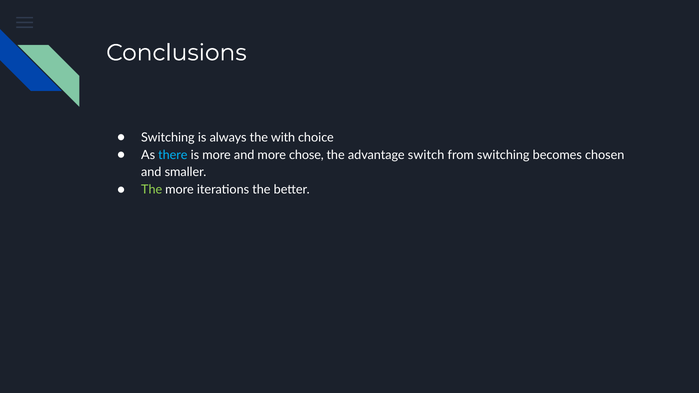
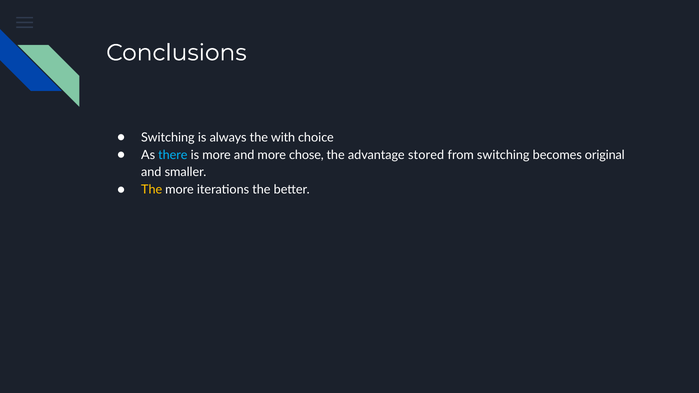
switch: switch -> stored
chosen: chosen -> original
The at (152, 190) colour: light green -> yellow
